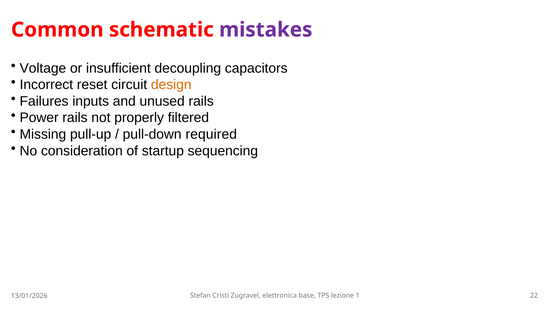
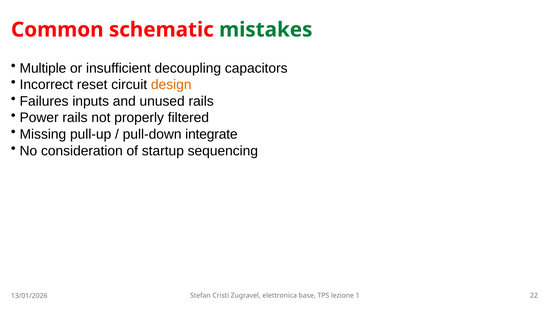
mistakes colour: purple -> green
Voltage: Voltage -> Multiple
required: required -> integrate
